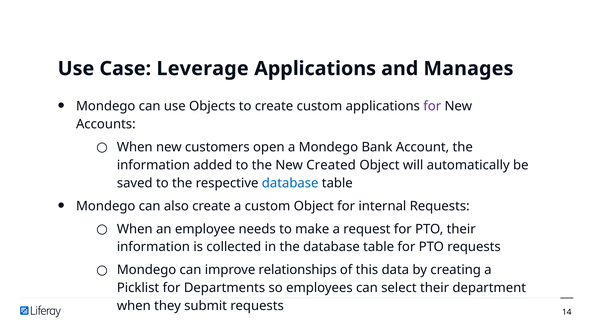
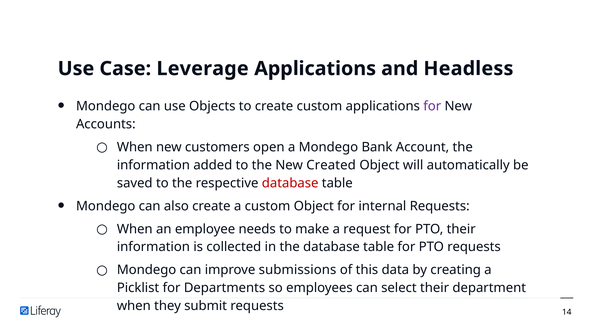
Manages: Manages -> Headless
database at (290, 183) colour: blue -> red
relationships: relationships -> submissions
